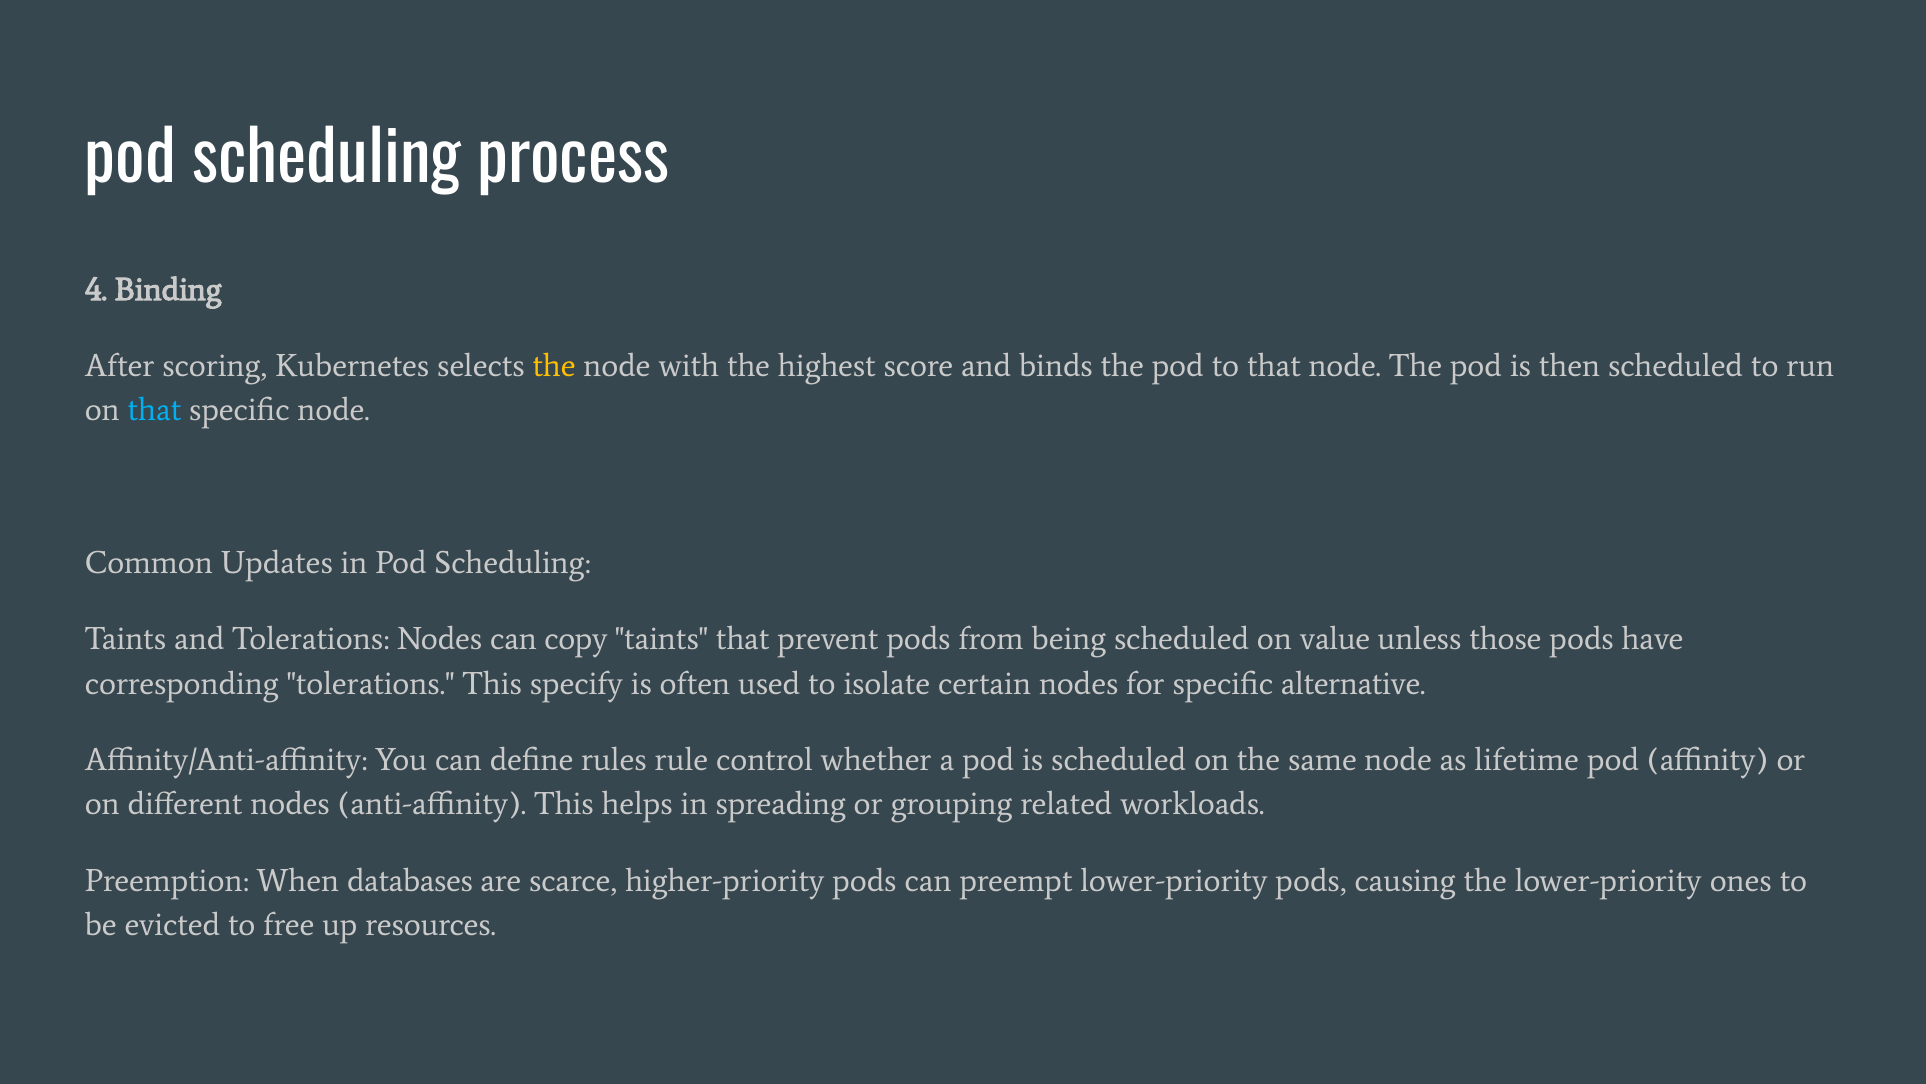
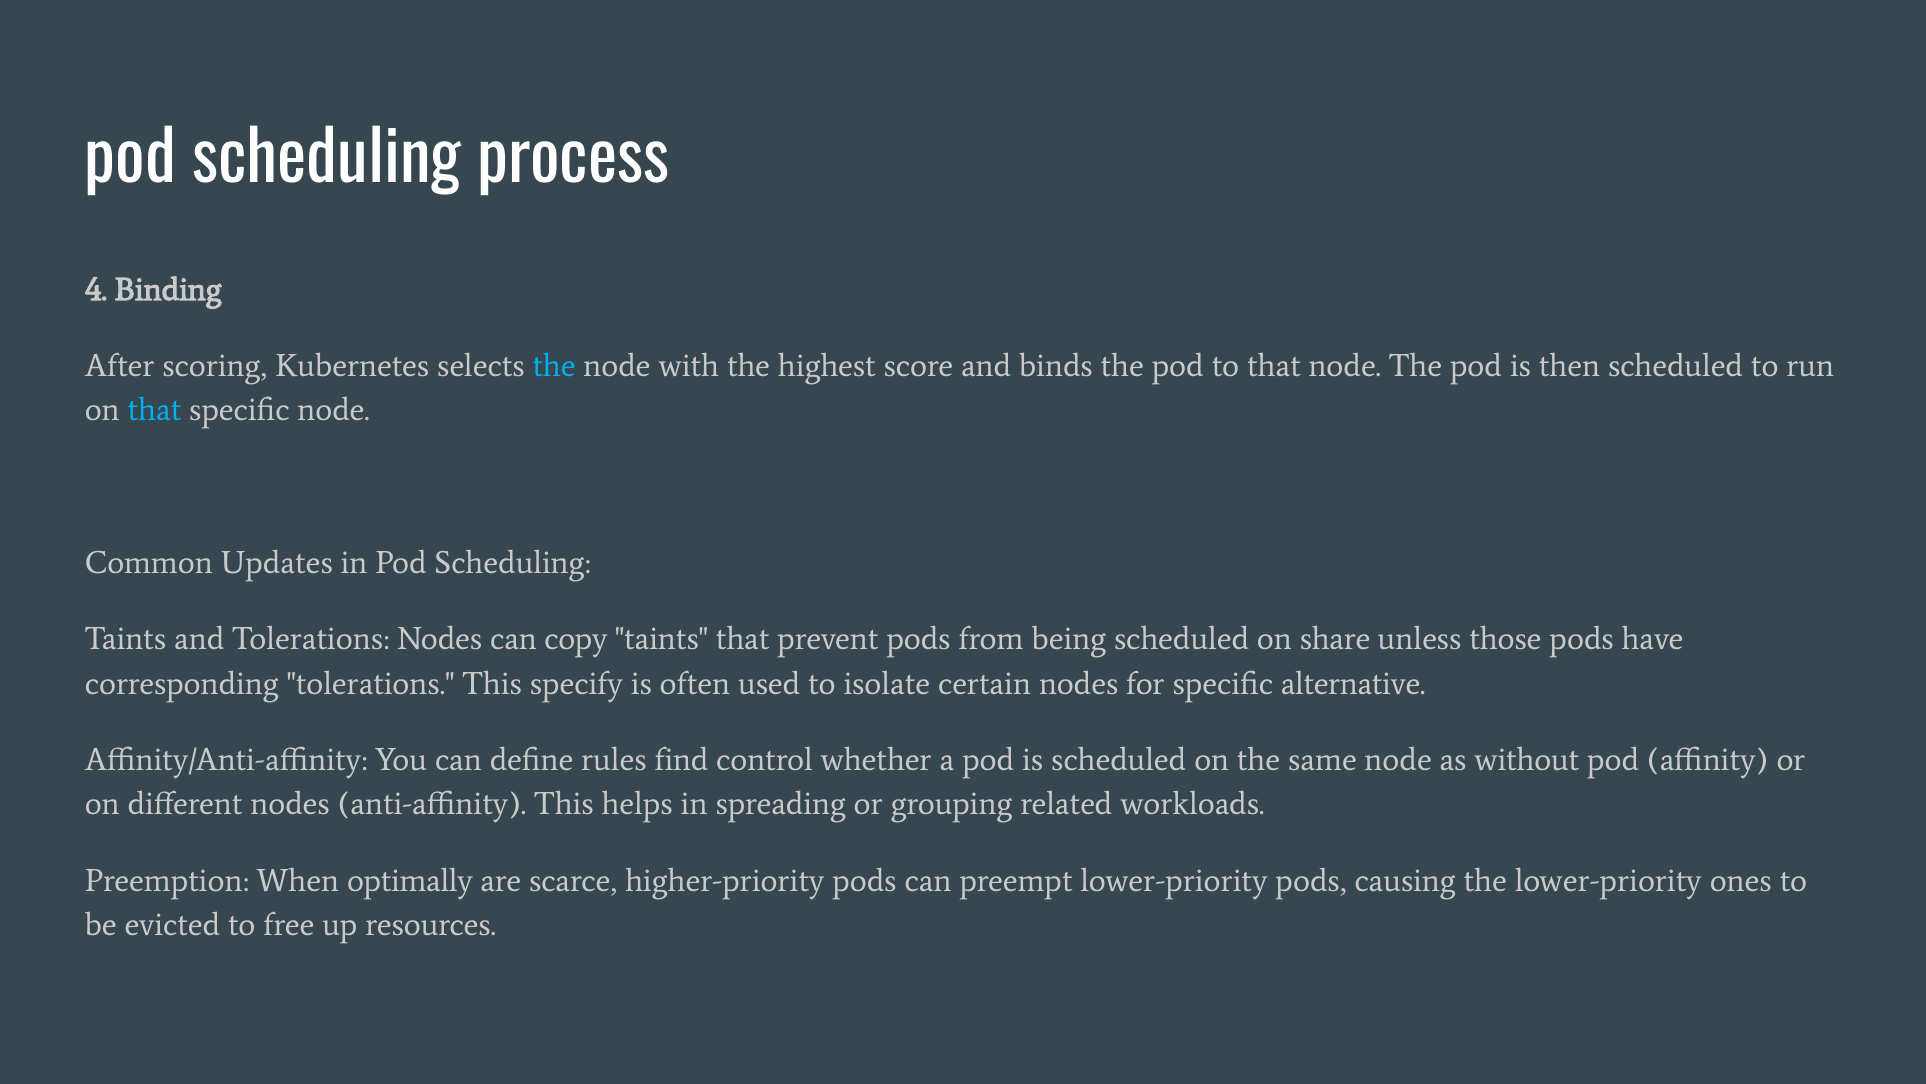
the at (554, 366) colour: yellow -> light blue
value: value -> share
rule: rule -> find
lifetime: lifetime -> without
databases: databases -> optimally
